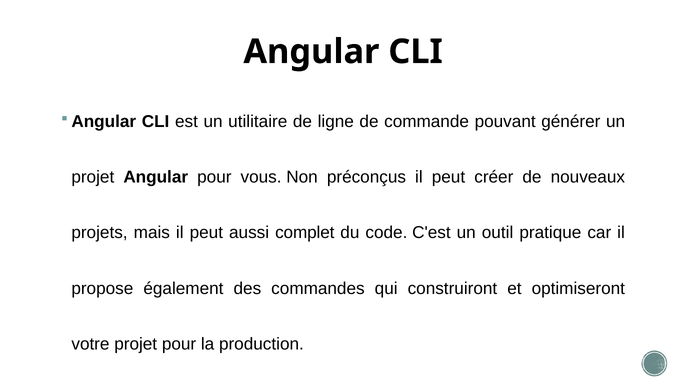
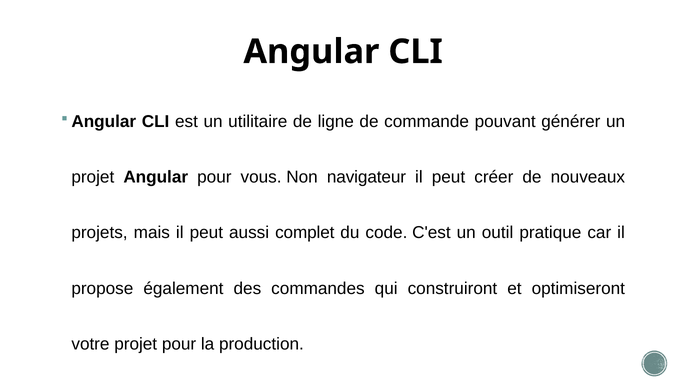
préconçus: préconçus -> navigateur
